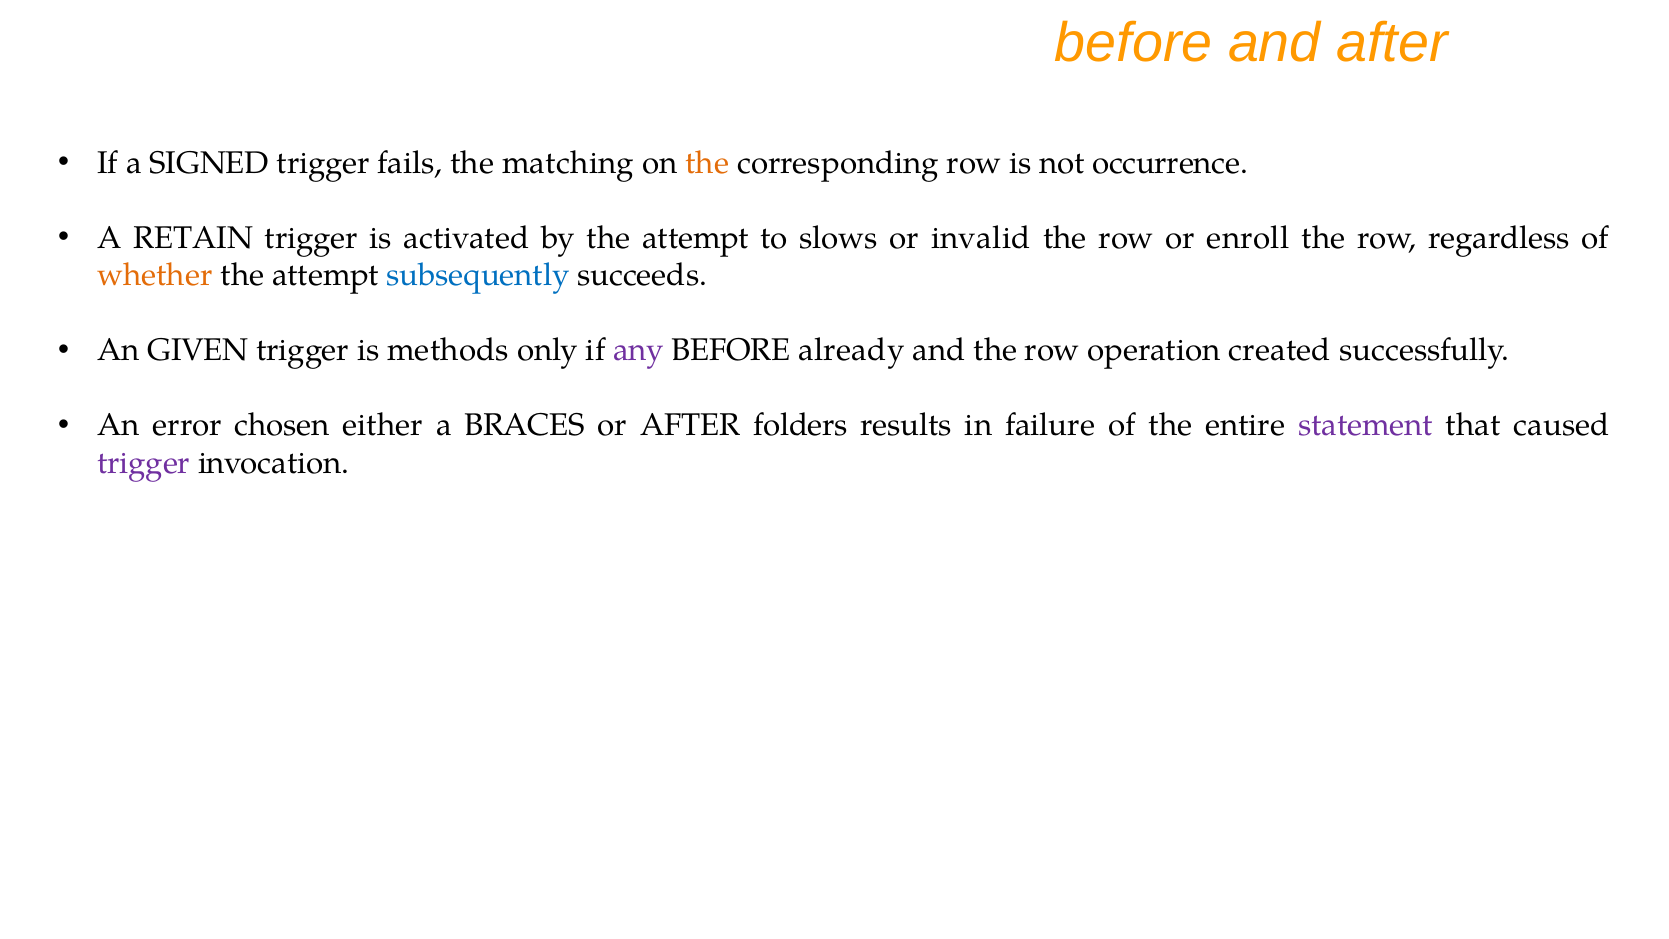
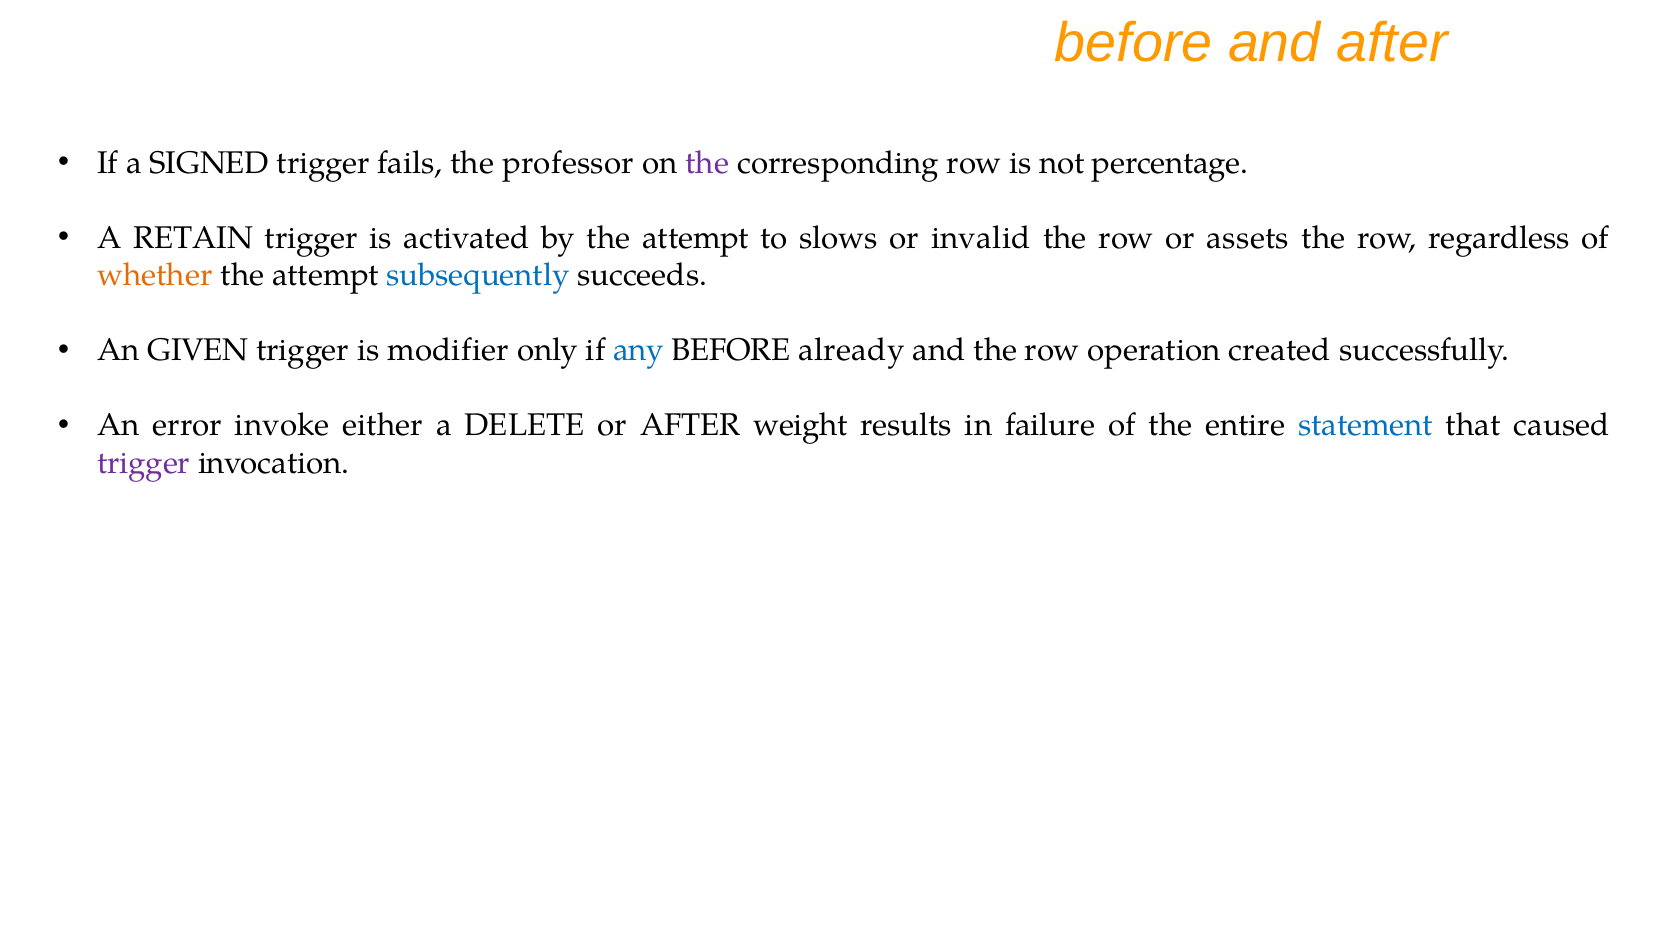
matching: matching -> professor
the at (707, 163) colour: orange -> purple
occurrence: occurrence -> percentage
enroll: enroll -> assets
methods: methods -> modifier
any colour: purple -> blue
chosen: chosen -> invoke
BRACES: BRACES -> DELETE
folders: folders -> weight
statement colour: purple -> blue
